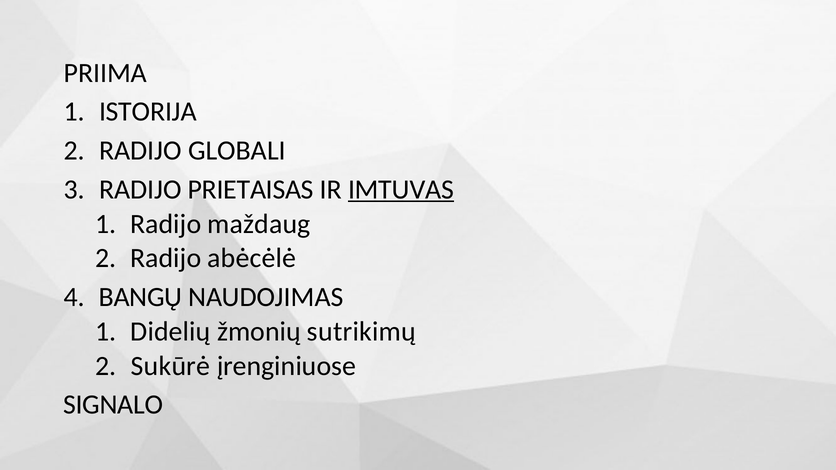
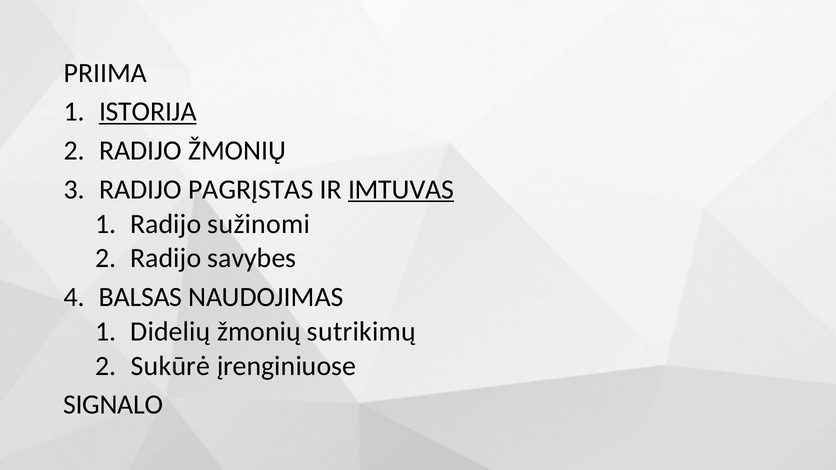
ISTORIJA underline: none -> present
RADIJO GLOBALI: GLOBALI -> ŽMONIŲ
PRIETAISAS: PRIETAISAS -> PAGRĮSTAS
maždaug: maždaug -> sužinomi
abėcėlė: abėcėlė -> savybes
BANGŲ: BANGŲ -> BALSAS
